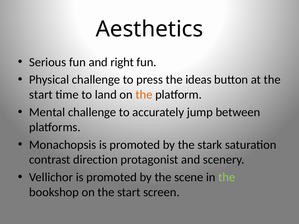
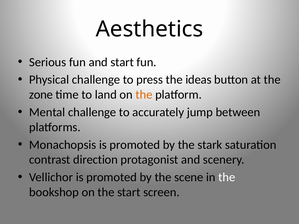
and right: right -> start
start at (41, 95): start -> zone
the at (227, 177) colour: light green -> white
